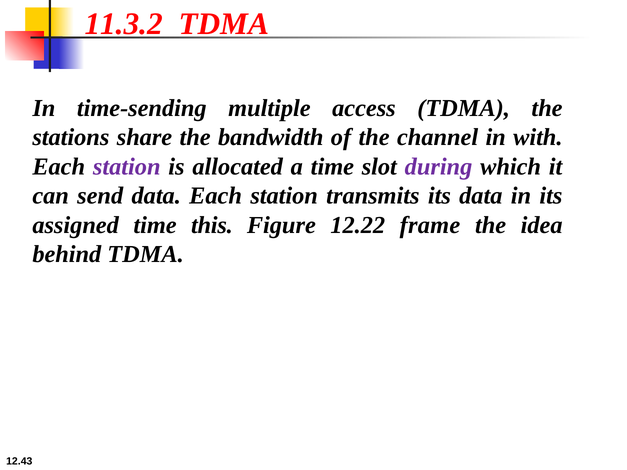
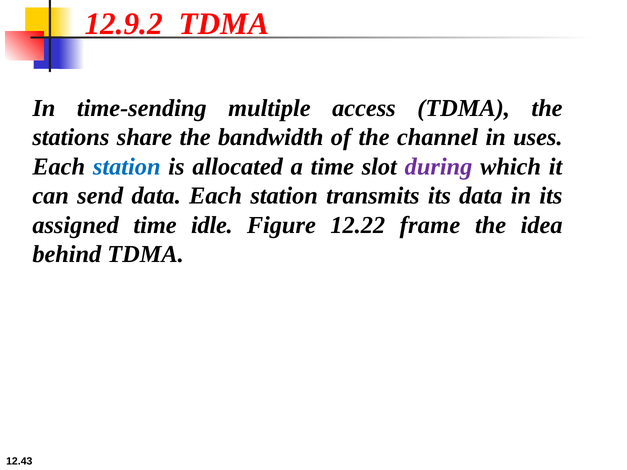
11.3.2: 11.3.2 -> 12.9.2
with: with -> uses
station at (127, 167) colour: purple -> blue
this: this -> idle
